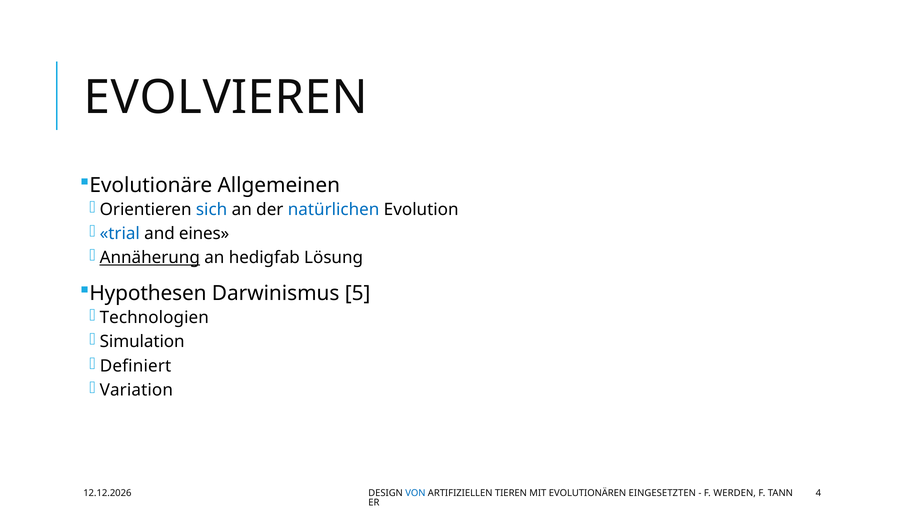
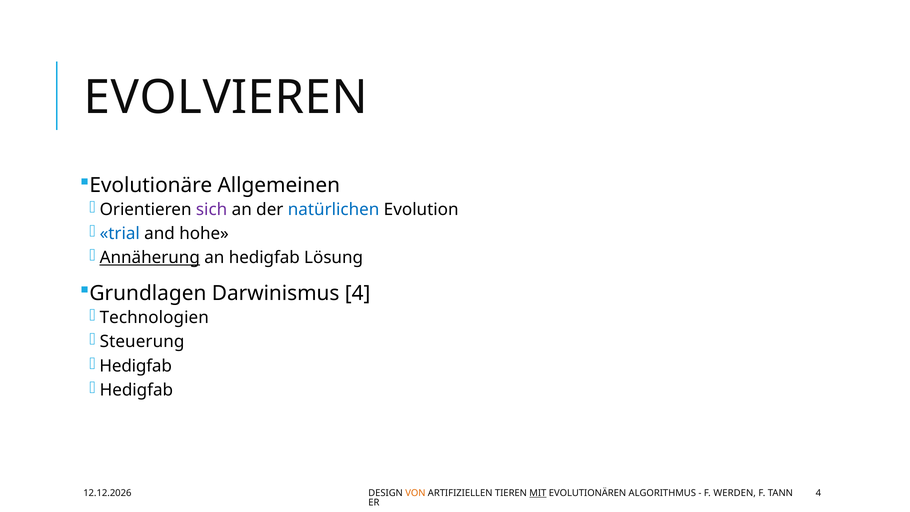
sich colour: blue -> purple
eines: eines -> hohe
Hypothesen: Hypothesen -> Grundlagen
Darwinismus 5: 5 -> 4
Simulation: Simulation -> Steuerung
Definiert at (136, 366): Definiert -> Hedigfab
Variation at (136, 390): Variation -> Hedigfab
VON colour: blue -> orange
MIT underline: none -> present
EINGESETZTEN: EINGESETZTEN -> ALGORITHMUS
